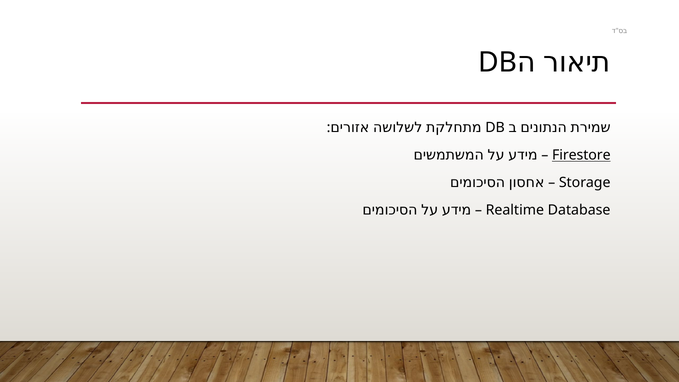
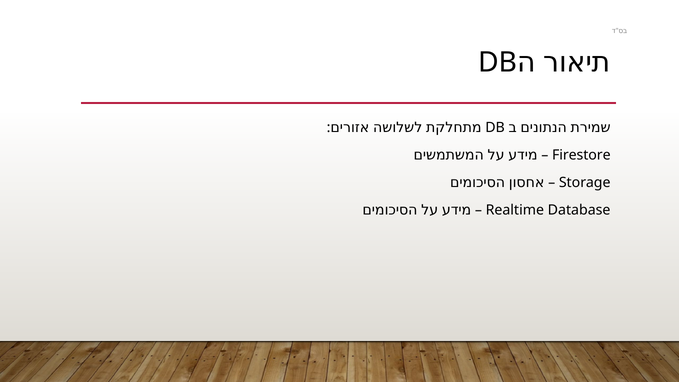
Firestore underline: present -> none
